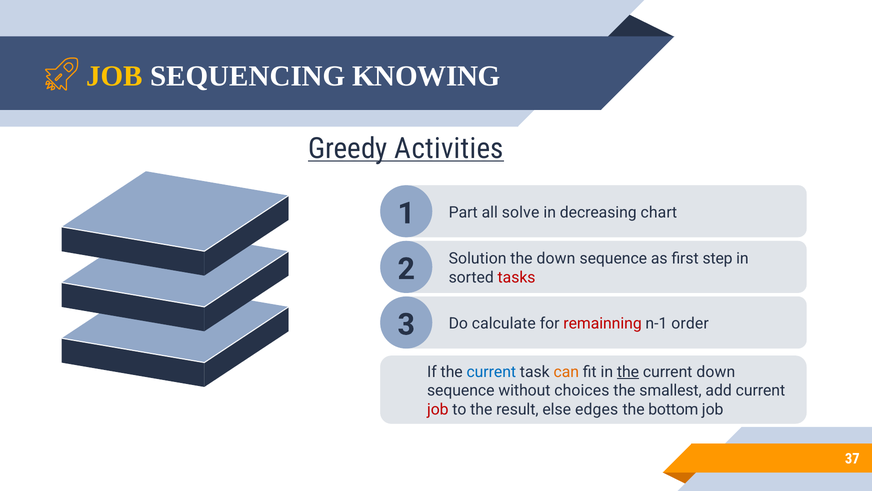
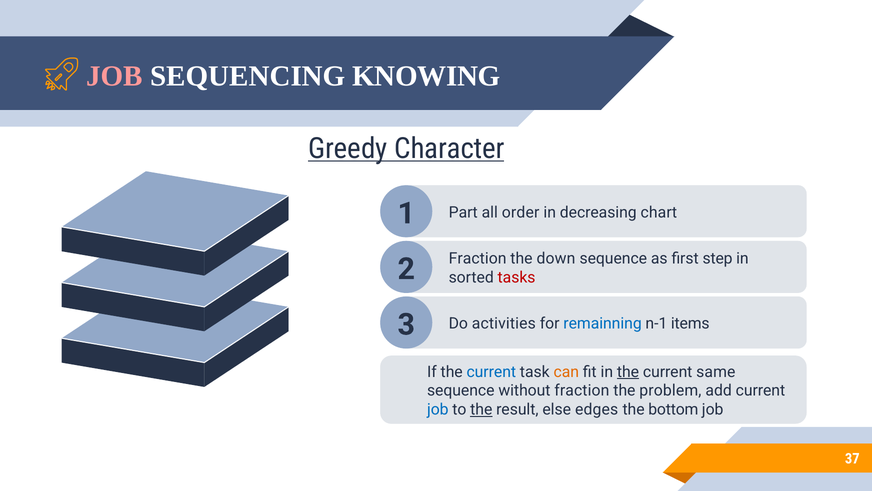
JOB at (115, 76) colour: yellow -> pink
Activities: Activities -> Character
solve: solve -> order
Solution at (478, 258): Solution -> Fraction
calculate: calculate -> activities
remainning colour: red -> blue
order: order -> items
current down: down -> same
without choices: choices -> fraction
smallest: smallest -> problem
job at (438, 409) colour: red -> blue
the at (481, 409) underline: none -> present
